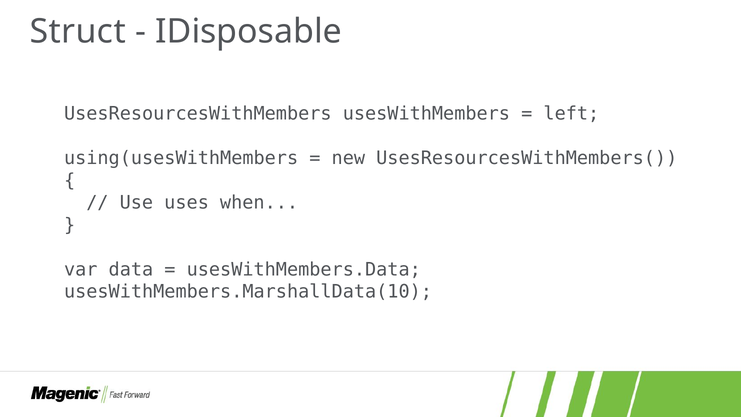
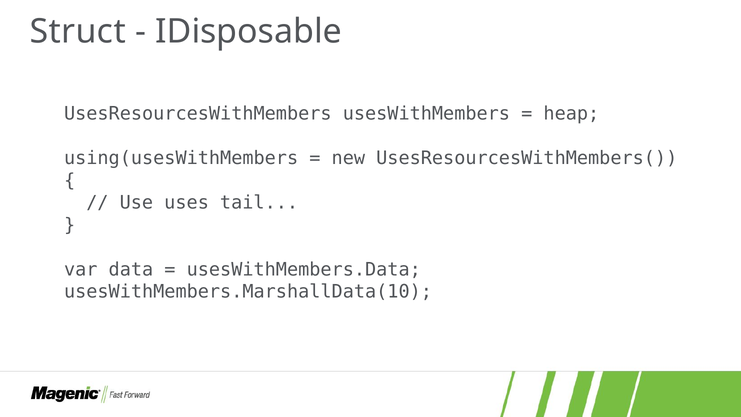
left: left -> heap
when: when -> tail
